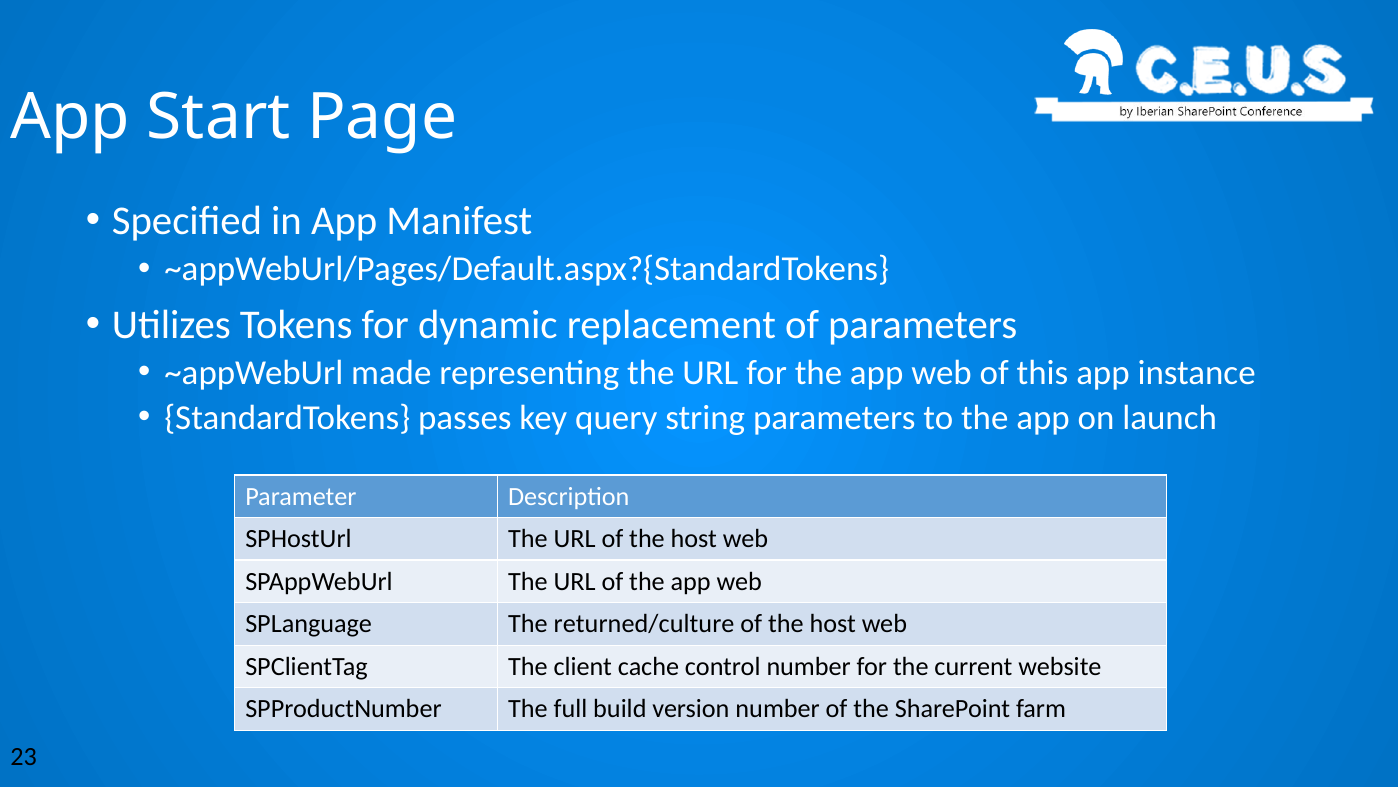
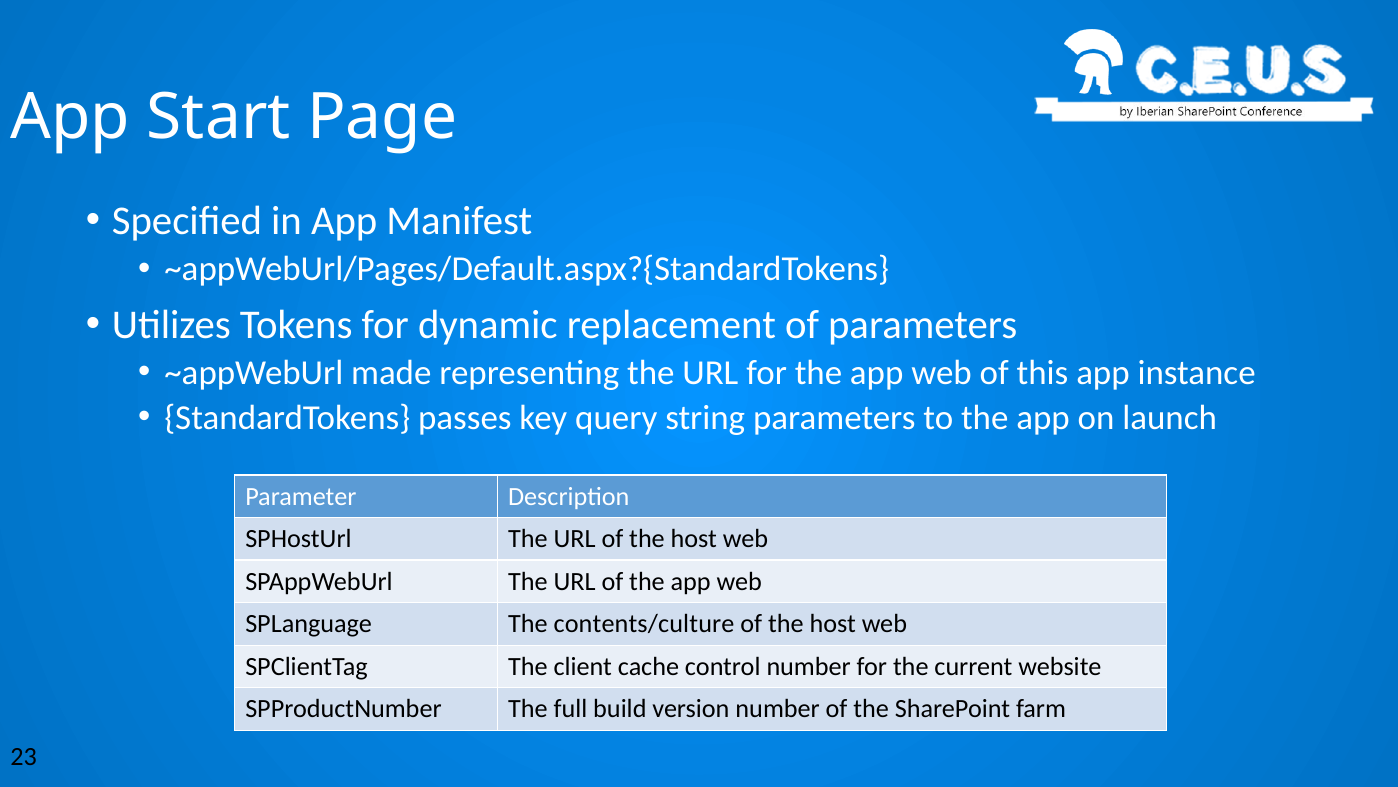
returned/culture: returned/culture -> contents/culture
